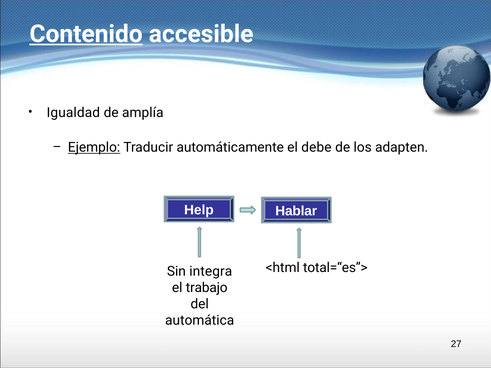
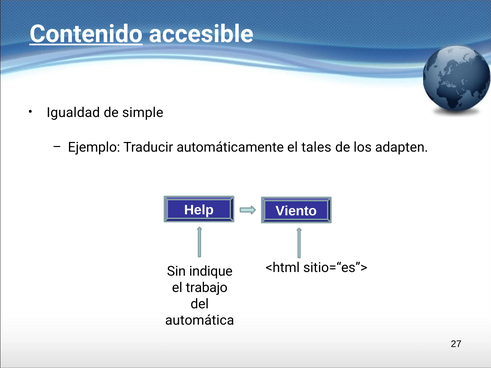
amplía: amplía -> simple
Ejemplo underline: present -> none
debe: debe -> tales
Hablar: Hablar -> Viento
total=“es”>: total=“es”> -> sitio=“es”>
integra: integra -> indique
